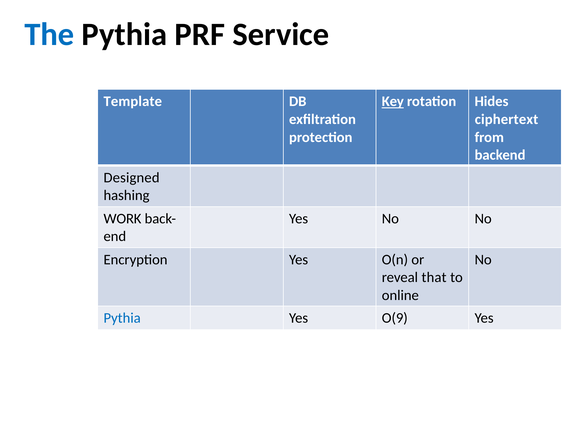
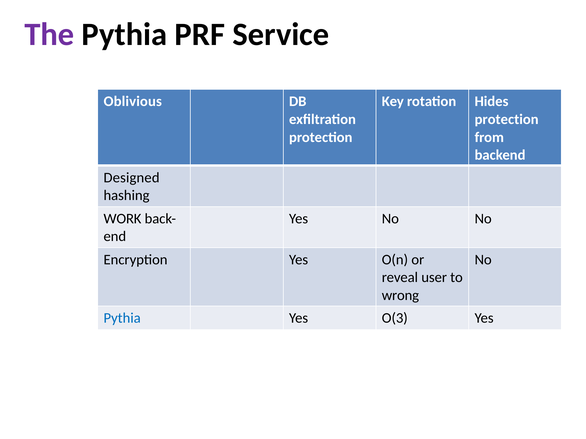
The colour: blue -> purple
Template: Template -> Oblivious
Key underline: present -> none
ciphertext at (507, 119): ciphertext -> protection
that: that -> user
online: online -> wrong
O(9: O(9 -> O(3
